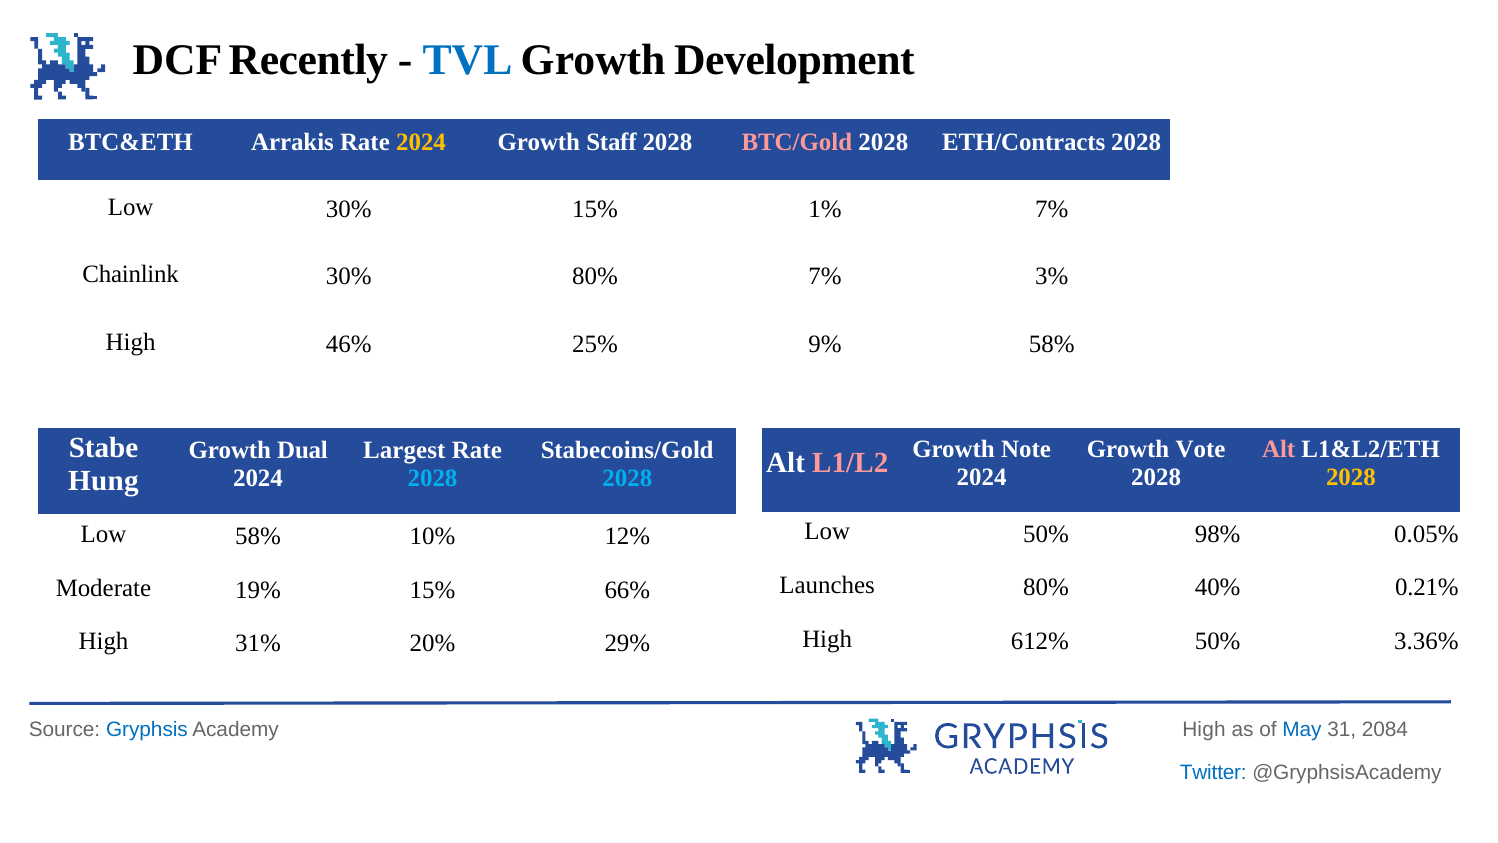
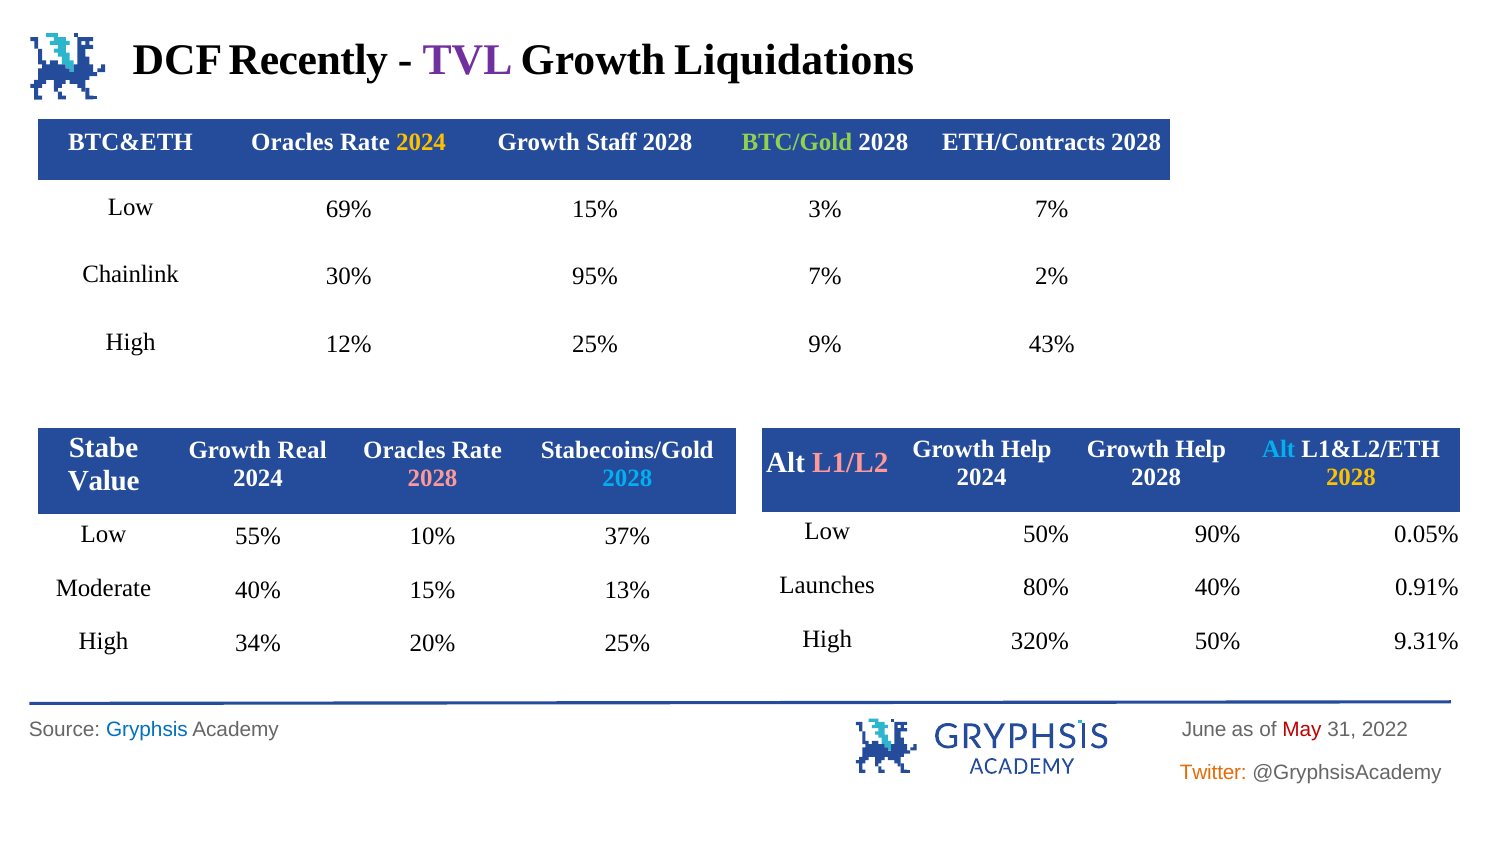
TVL colour: blue -> purple
Development: Development -> Liquidations
BTC&ETH Arrakis: Arrakis -> Oracles
BTC/Gold colour: pink -> light green
Low 30%: 30% -> 69%
1%: 1% -> 3%
30% 80%: 80% -> 95%
3%: 3% -> 2%
46%: 46% -> 12%
9% 58%: 58% -> 43%
Vote at (1201, 449): Vote -> Help
Alt at (1279, 449) colour: pink -> light blue
Dual: Dual -> Real
Largest at (404, 450): Largest -> Oracles
Note at (1026, 449): Note -> Help
2028 at (433, 478) colour: light blue -> pink
Hung: Hung -> Value
98%: 98% -> 90%
Low 58%: 58% -> 55%
12%: 12% -> 37%
0.21%: 0.21% -> 0.91%
Moderate 19%: 19% -> 40%
66%: 66% -> 13%
612%: 612% -> 320%
3.36%: 3.36% -> 9.31%
31%: 31% -> 34%
20% 29%: 29% -> 25%
High at (1204, 730): High -> June
May colour: blue -> red
2084: 2084 -> 2022
Twitter colour: blue -> orange
